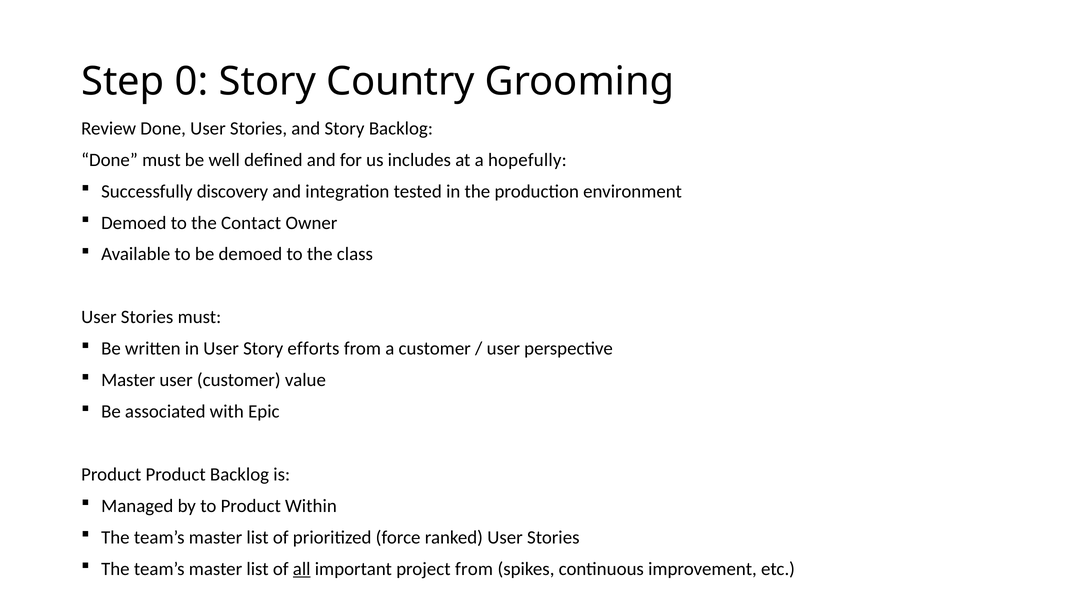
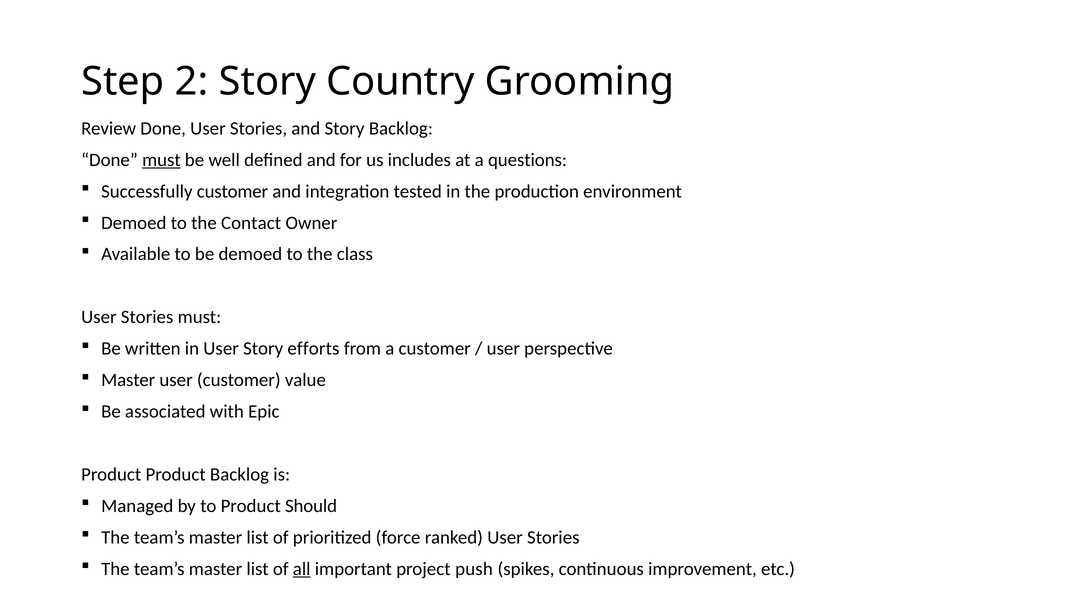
0: 0 -> 2
must at (161, 160) underline: none -> present
hopefully: hopefully -> questions
Successfully discovery: discovery -> customer
Within: Within -> Should
project from: from -> push
